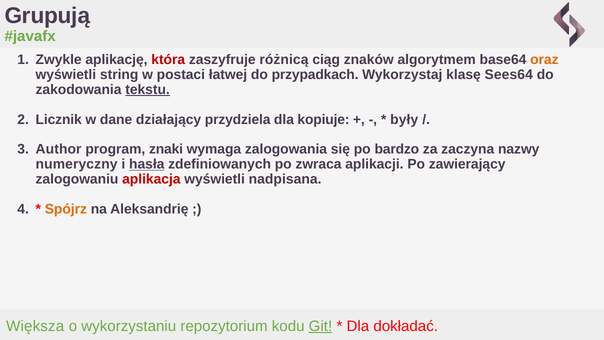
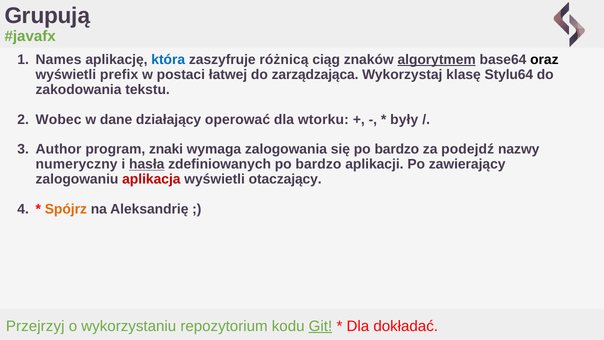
Zwykle: Zwykle -> Names
która colour: red -> blue
algorytmem underline: none -> present
oraz colour: orange -> black
string: string -> prefix
przypadkach: przypadkach -> zarządzająca
Sees64: Sees64 -> Stylu64
tekstu underline: present -> none
Licznik: Licznik -> Wobec
przydziela: przydziela -> operować
kopiuje: kopiuje -> wtorku
zaczyna: zaczyna -> podejdź
zdefiniowanych po zwraca: zwraca -> bardzo
nadpisana: nadpisana -> otaczający
Większa: Większa -> Przejrzyj
